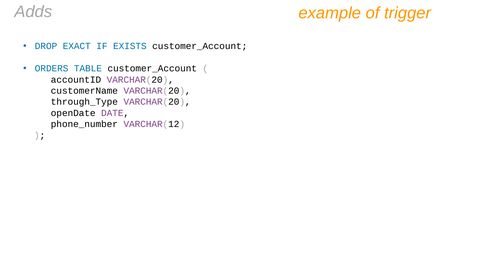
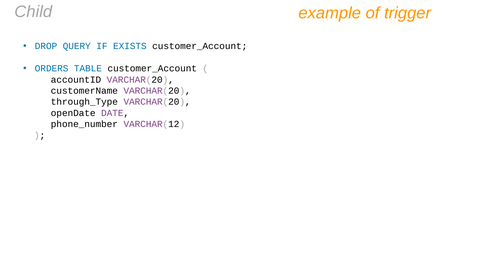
Adds: Adds -> Child
EXACT: EXACT -> QUERY
